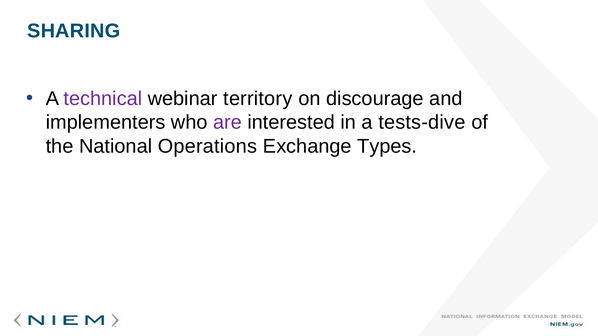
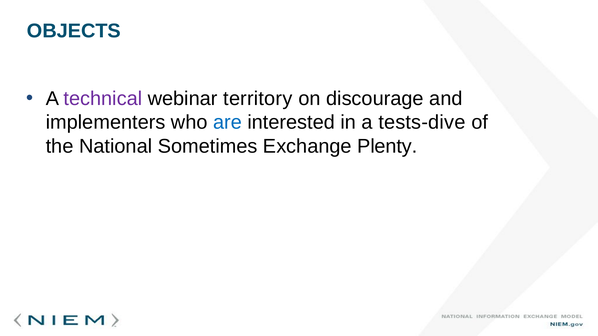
SHARING: SHARING -> OBJECTS
are colour: purple -> blue
Operations: Operations -> Sometimes
Types: Types -> Plenty
